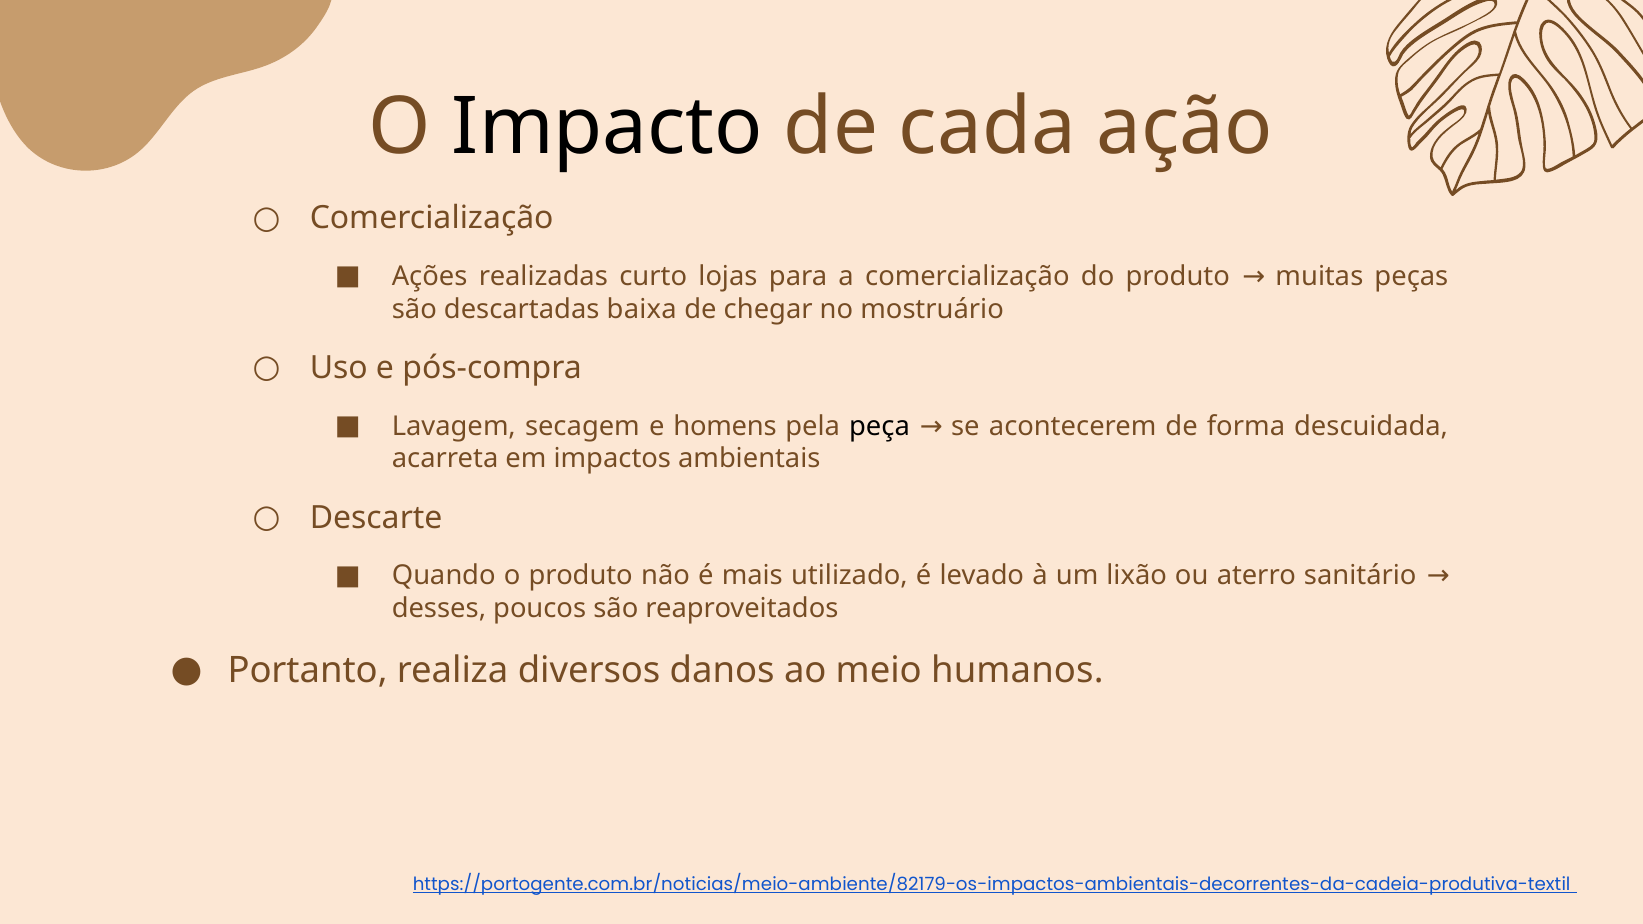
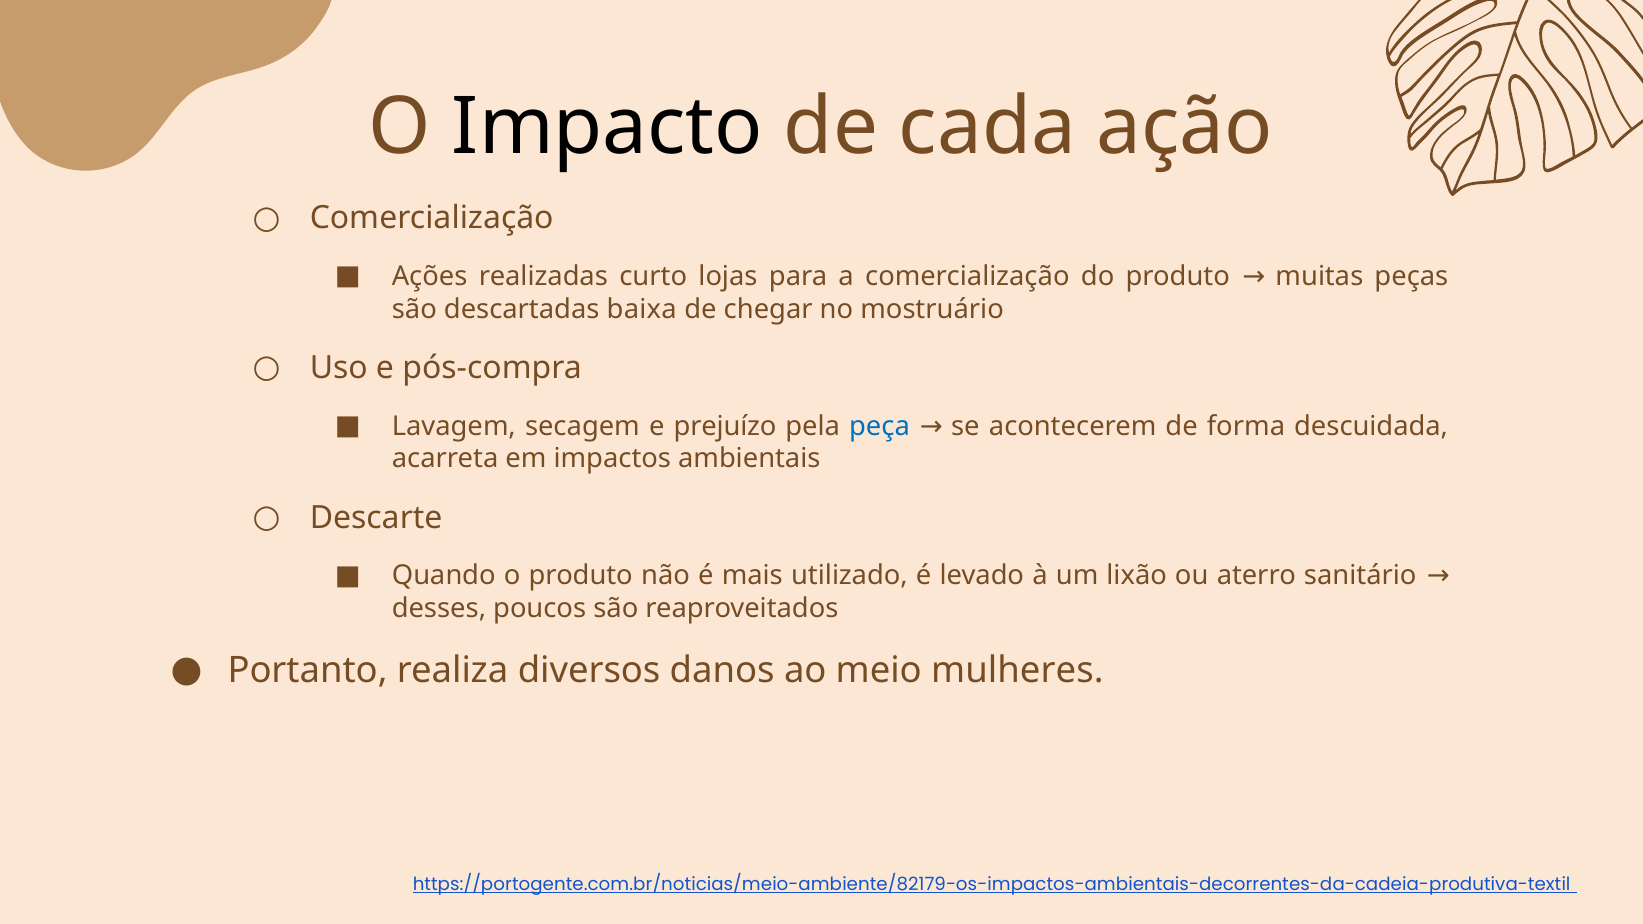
homens: homens -> prejuízo
peça colour: black -> blue
humanos: humanos -> mulheres
